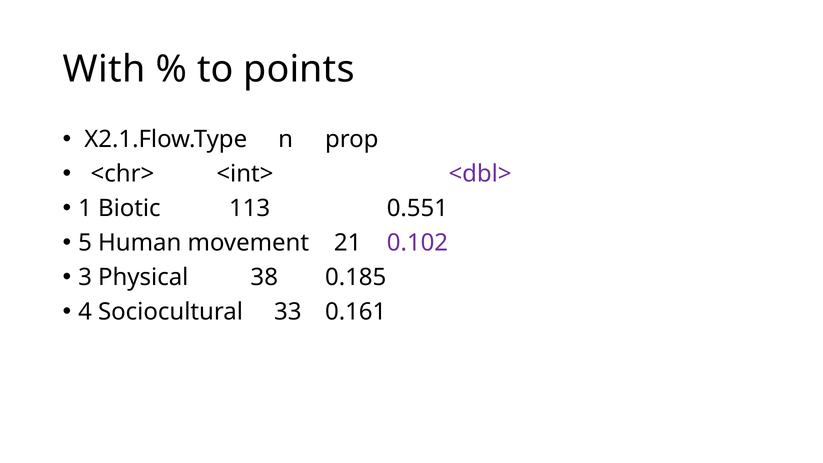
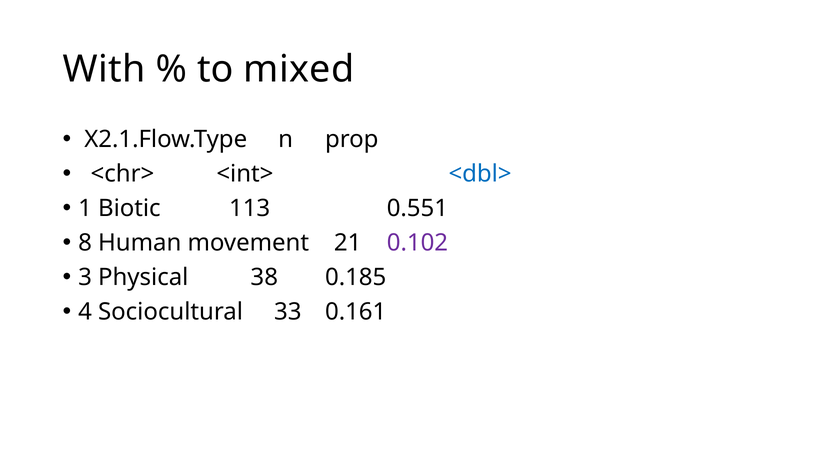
points: points -> mixed
<dbl> colour: purple -> blue
5: 5 -> 8
